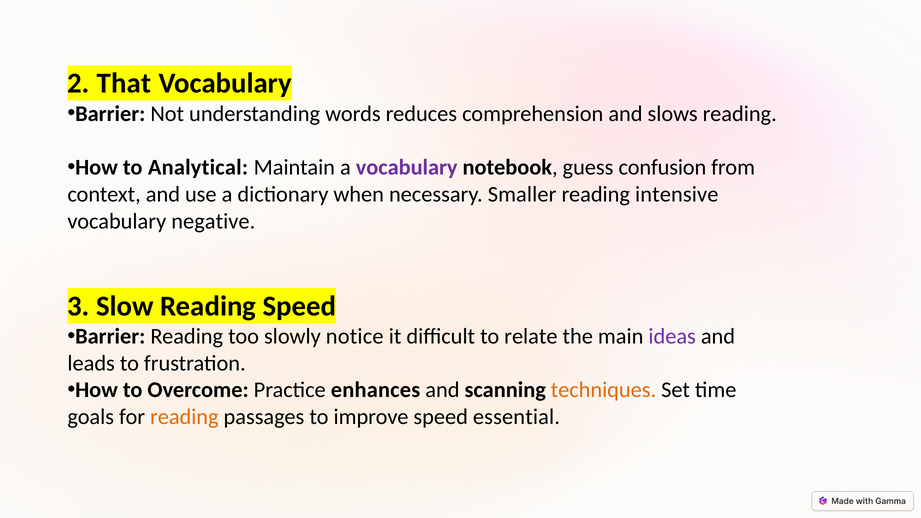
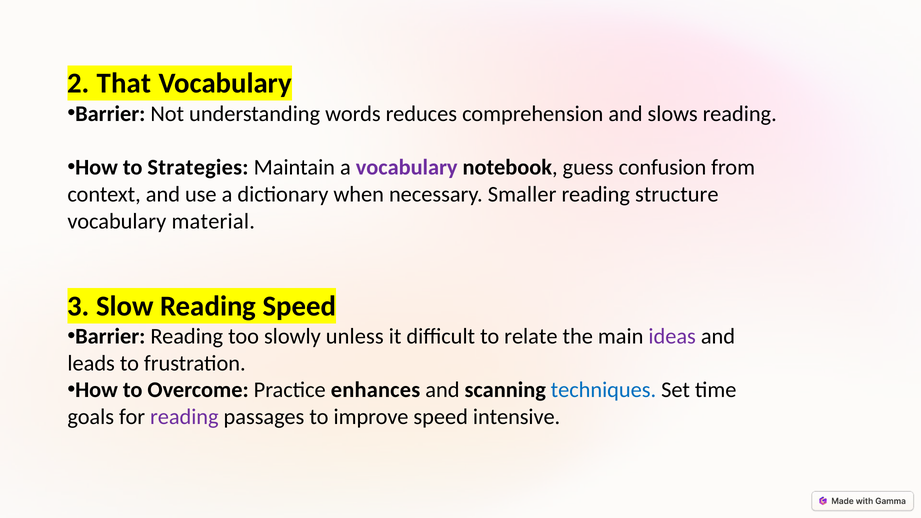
Analytical: Analytical -> Strategies
intensive: intensive -> structure
negative: negative -> material
notice: notice -> unless
techniques colour: orange -> blue
reading at (184, 417) colour: orange -> purple
essential: essential -> intensive
